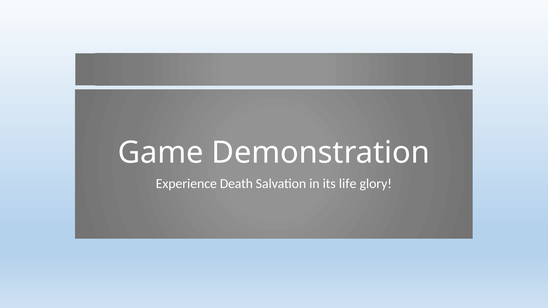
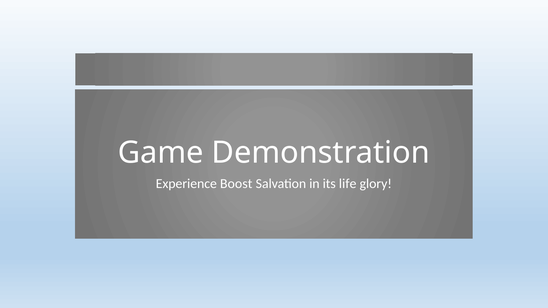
Death: Death -> Boost
